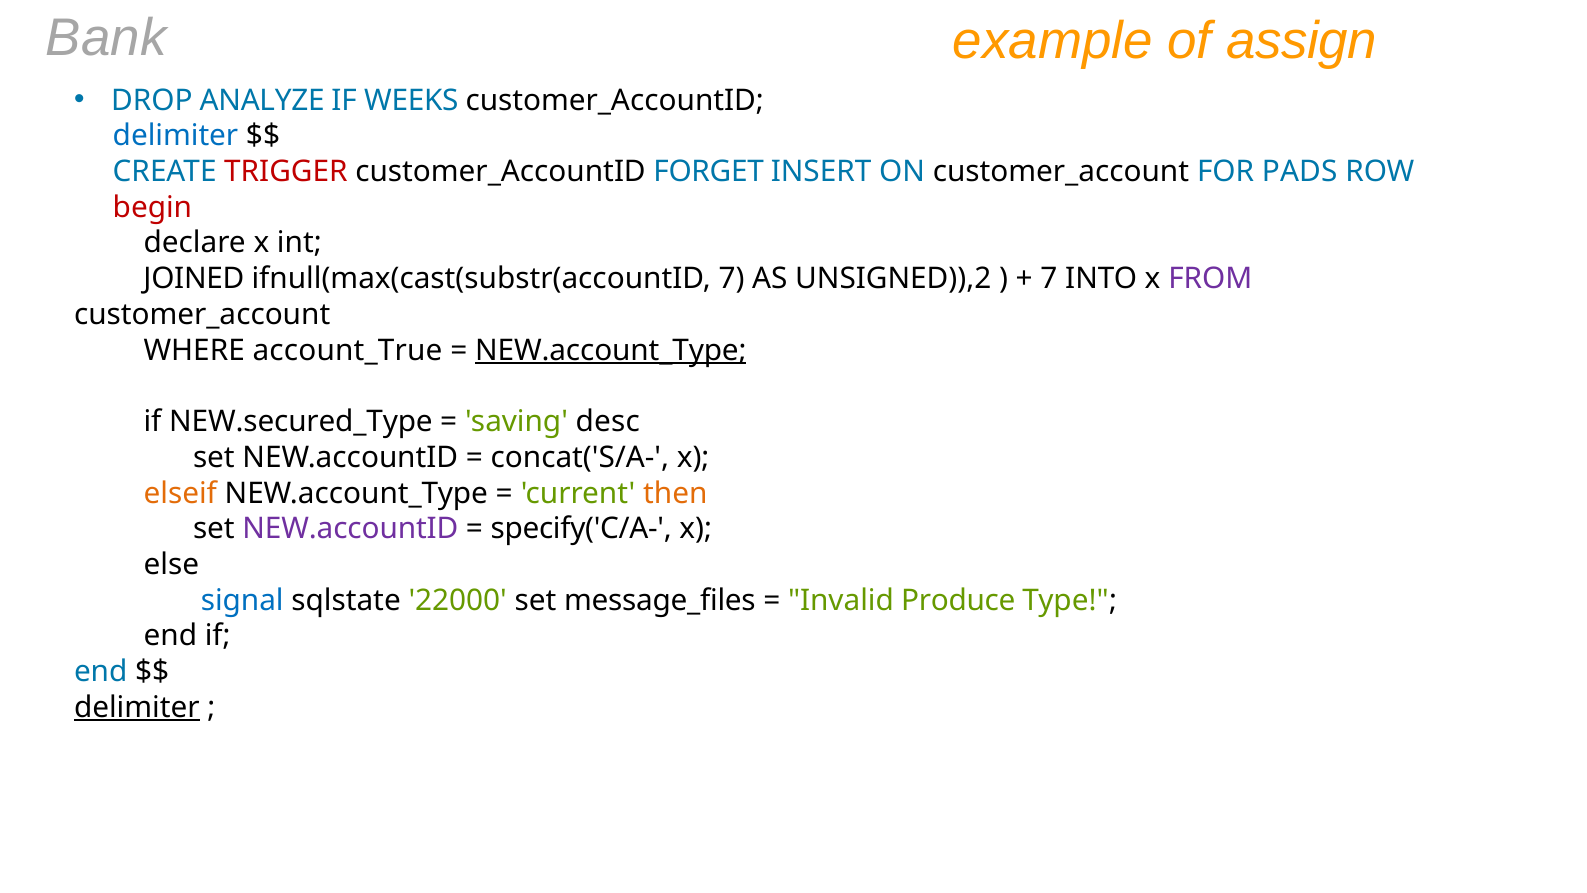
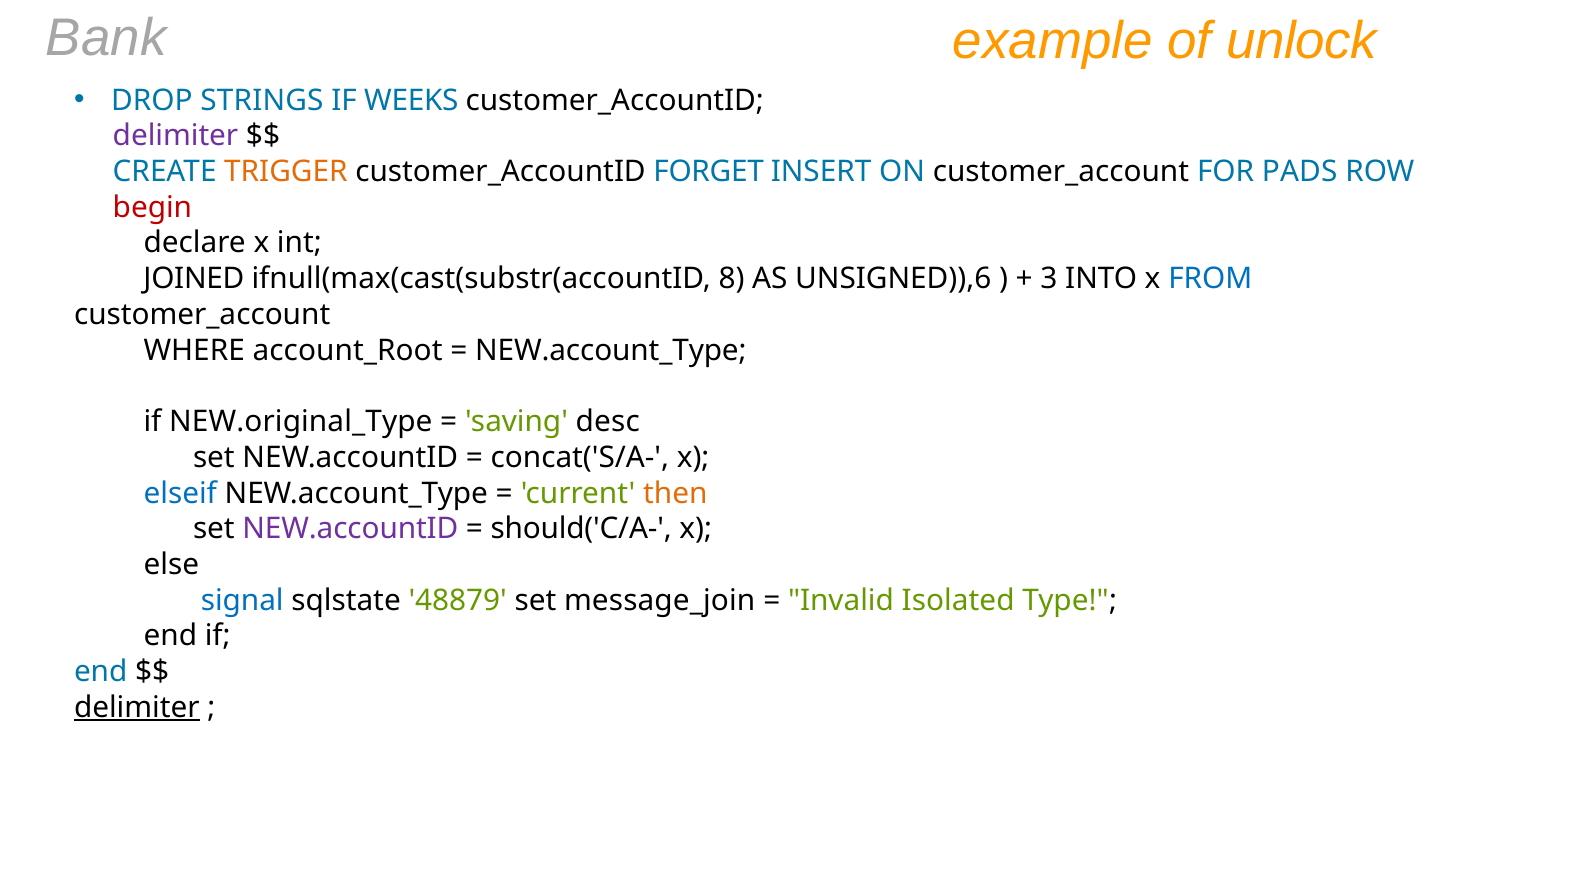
assign: assign -> unlock
ANALYZE: ANALYZE -> STRINGS
delimiter at (176, 136) colour: blue -> purple
TRIGGER colour: red -> orange
ifnull(max(cast(substr(accountID 7: 7 -> 8
UNSIGNED)),2: UNSIGNED)),2 -> UNSIGNED)),6
7 at (1049, 279): 7 -> 3
FROM colour: purple -> blue
account_True: account_True -> account_Root
NEW.account_Type at (611, 350) underline: present -> none
NEW.secured_Type: NEW.secured_Type -> NEW.original_Type
elseif colour: orange -> blue
specify('C/A-: specify('C/A- -> should('C/A-
22000: 22000 -> 48879
message_files: message_files -> message_join
Produce: Produce -> Isolated
